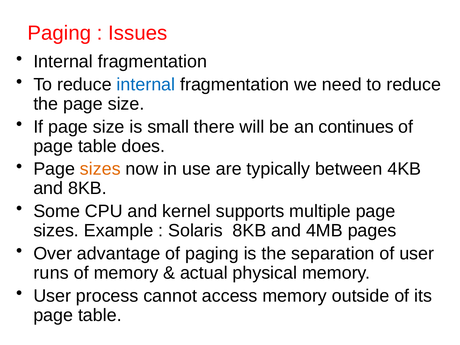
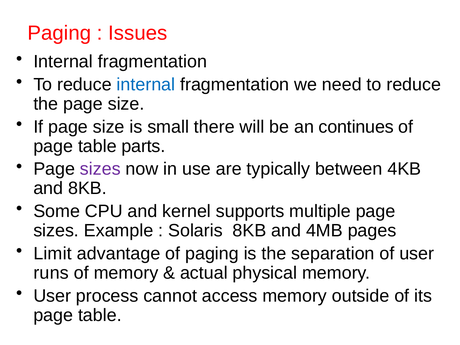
does: does -> parts
sizes at (100, 169) colour: orange -> purple
Over: Over -> Limit
